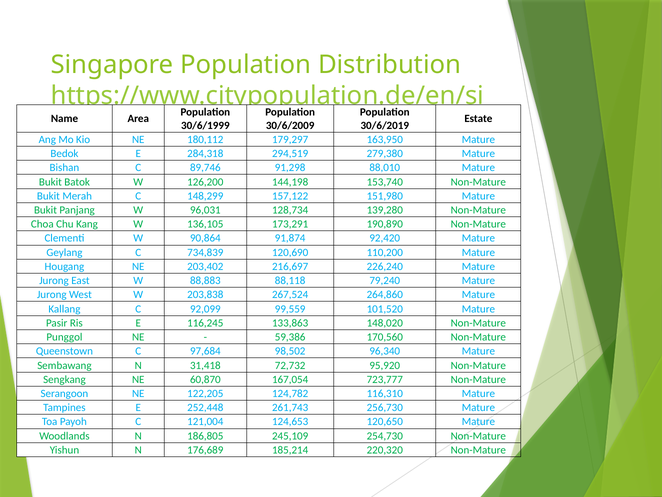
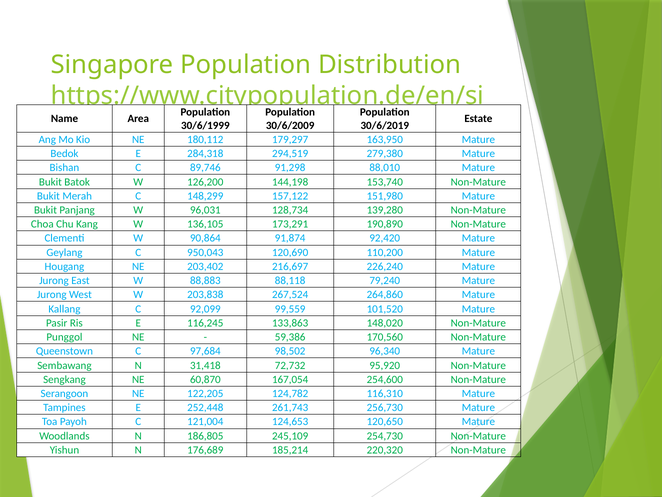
734,839: 734,839 -> 950,043
723,777: 723,777 -> 254,600
